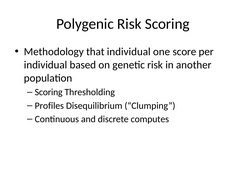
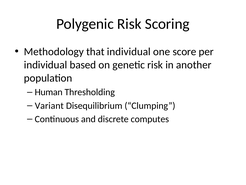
Scoring at (49, 92): Scoring -> Human
Profiles: Profiles -> Variant
